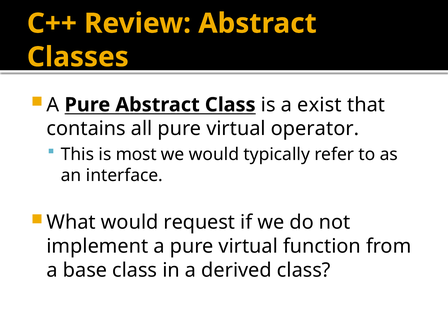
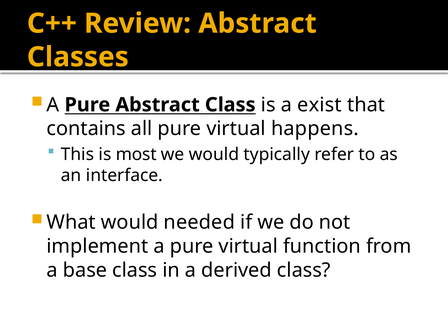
operator: operator -> happens
request: request -> needed
